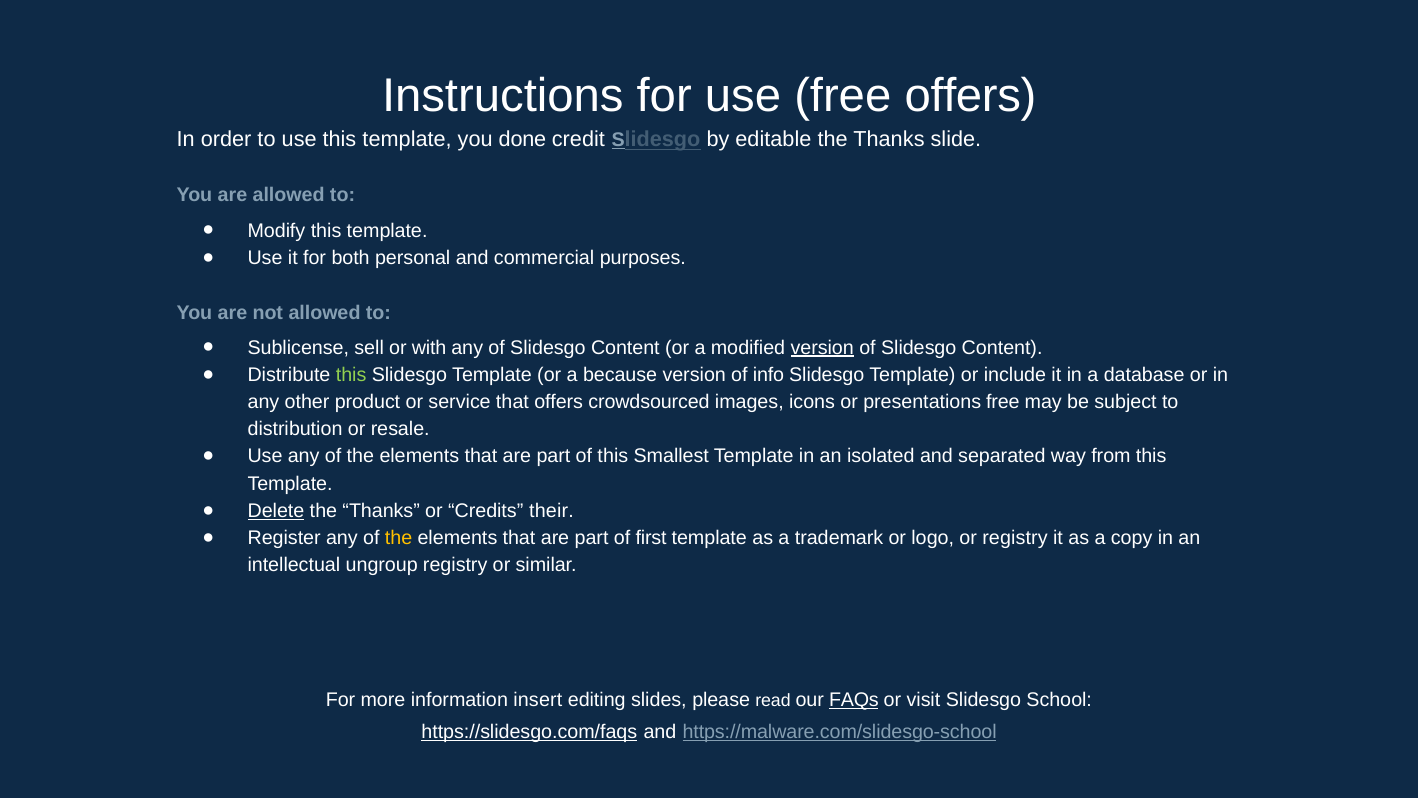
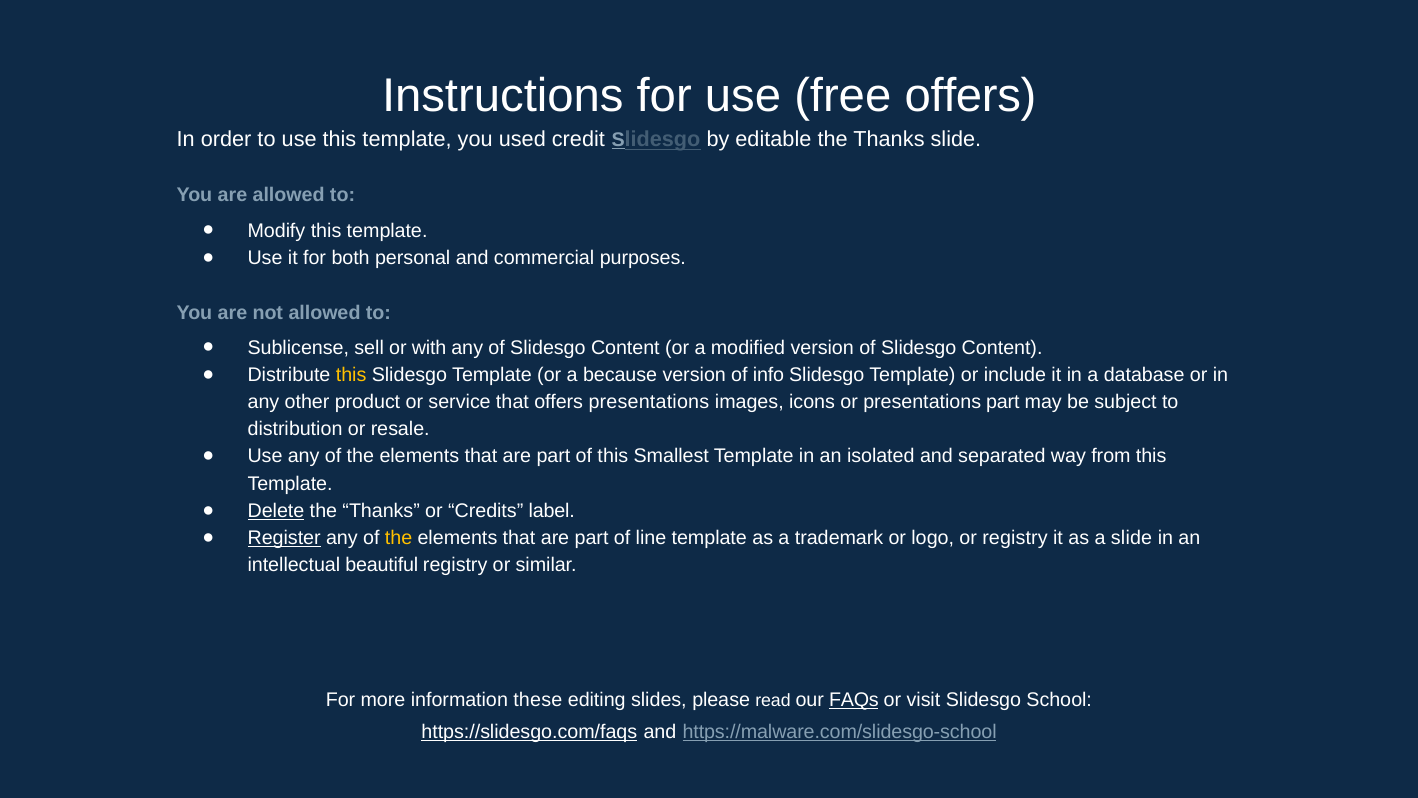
done: done -> used
version at (822, 347) underline: present -> none
this at (351, 375) colour: light green -> yellow
offers crowdsourced: crowdsourced -> presentations
presentations free: free -> part
their: their -> label
Register underline: none -> present
first: first -> line
a copy: copy -> slide
ungroup: ungroup -> beautiful
insert: insert -> these
